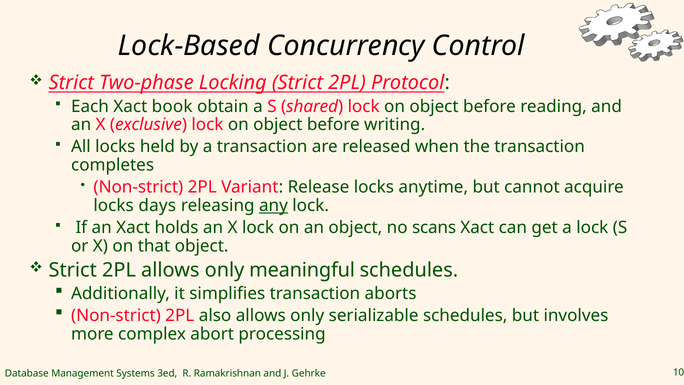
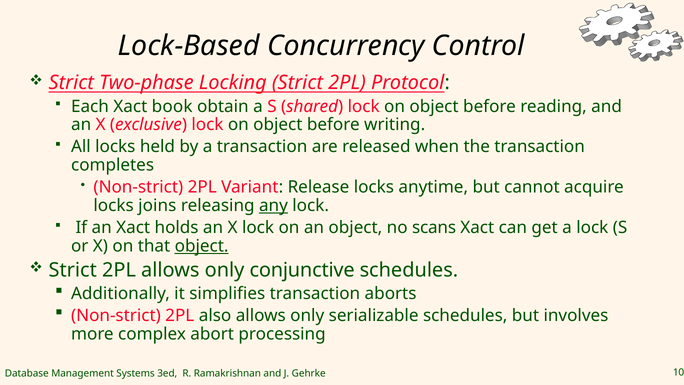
days: days -> joins
object at (202, 246) underline: none -> present
meaningful: meaningful -> conjunctive
